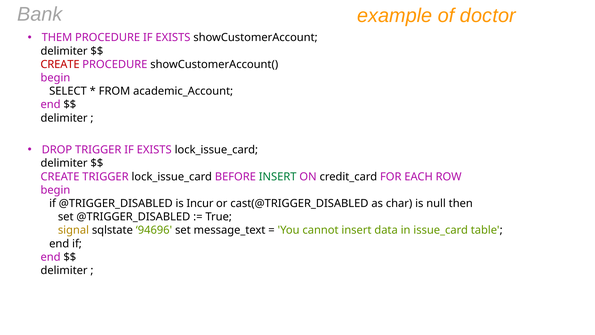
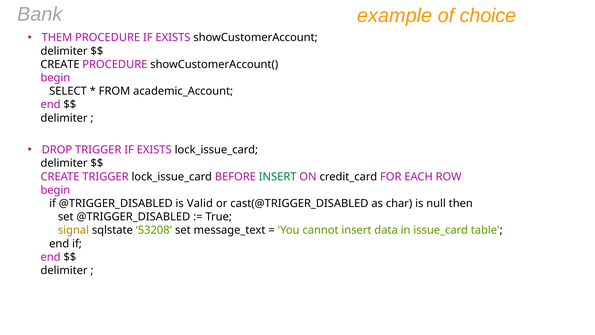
doctor: doctor -> choice
CREATE at (60, 64) colour: red -> black
Incur: Incur -> Valid
94696: 94696 -> 53208
